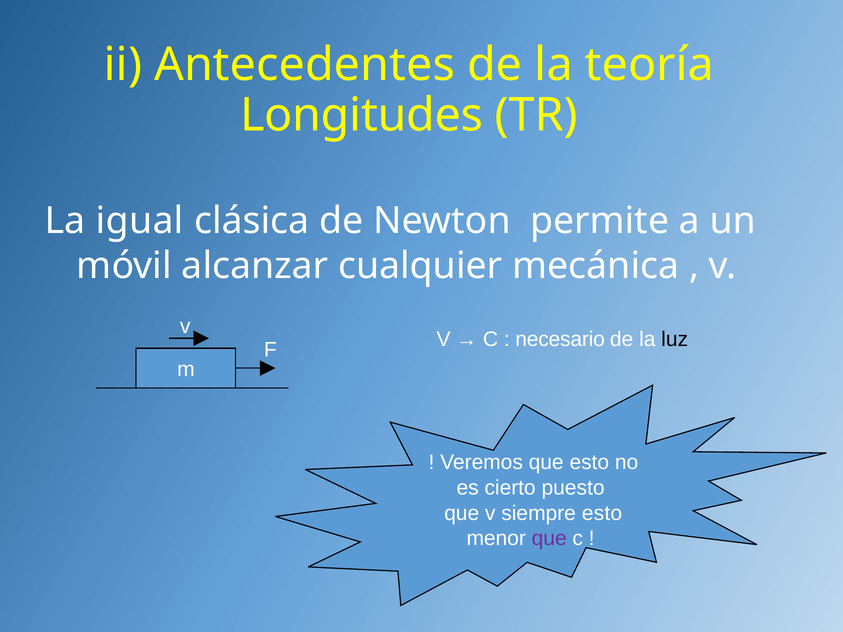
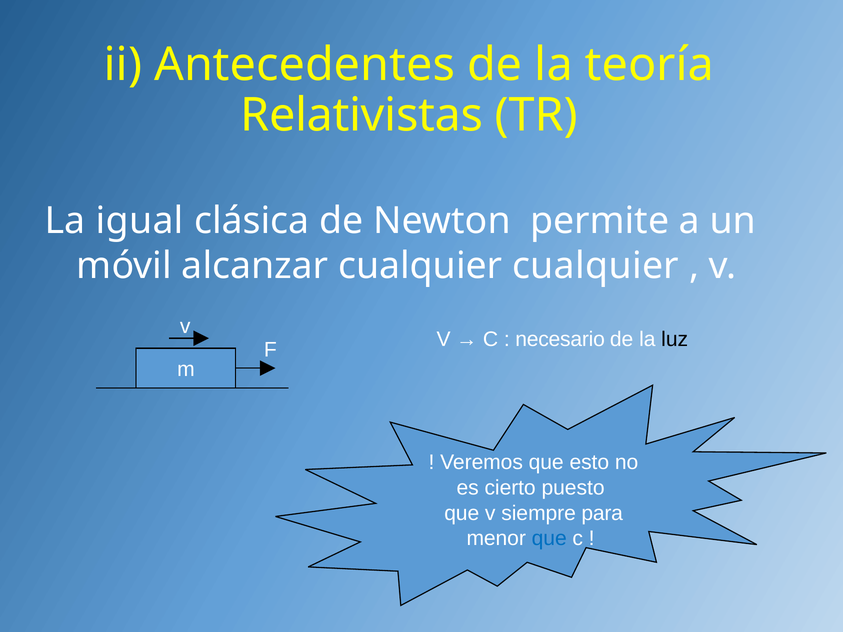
Longitudes: Longitudes -> Relativistas
cualquier mecánica: mecánica -> cualquier
siempre esto: esto -> para
que at (549, 539) colour: purple -> blue
